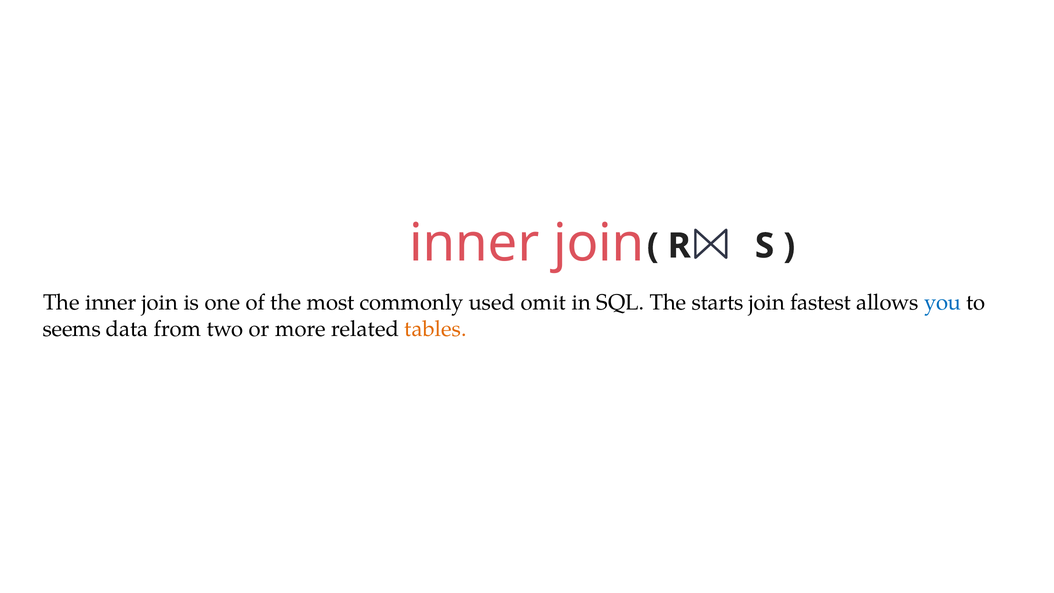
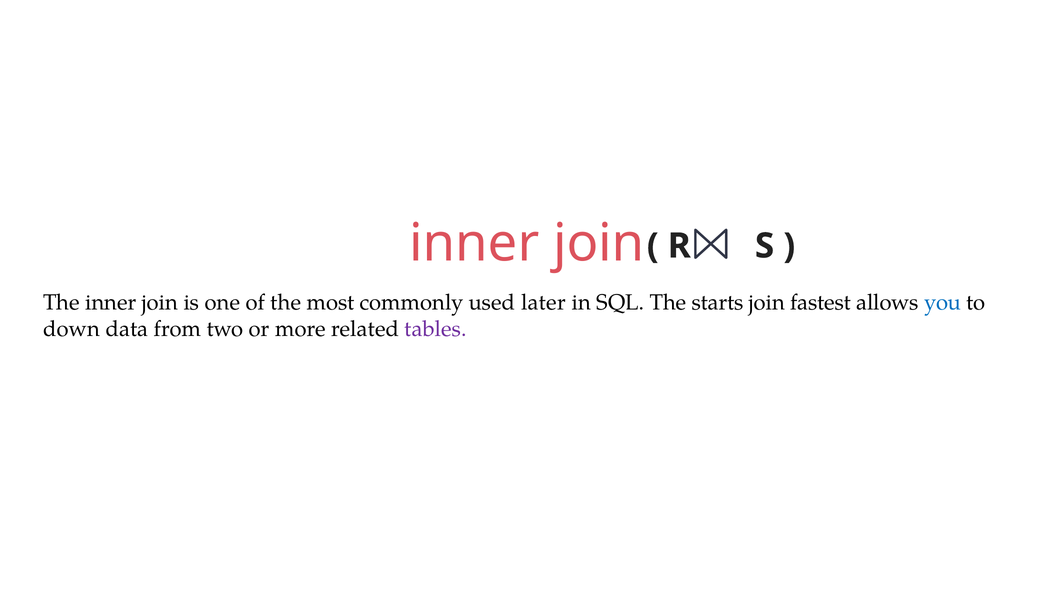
omit: omit -> later
seems: seems -> down
tables colour: orange -> purple
